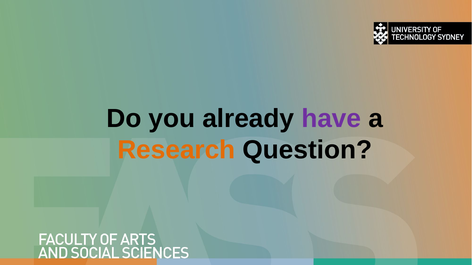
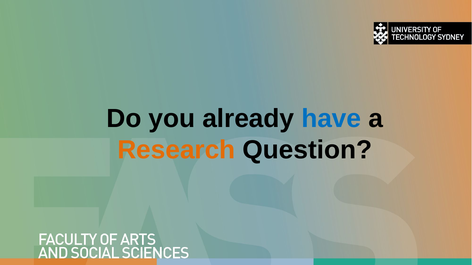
have colour: purple -> blue
